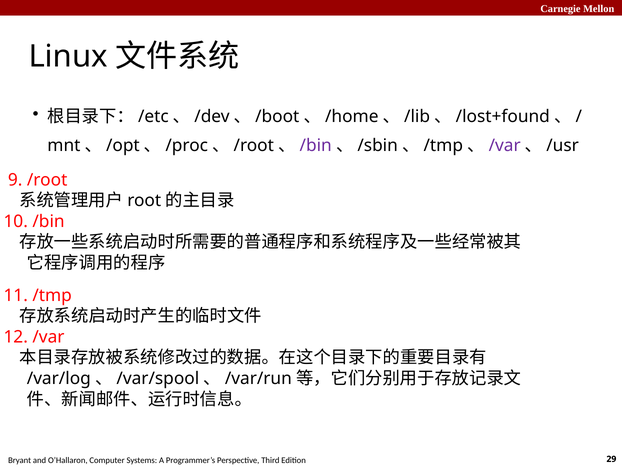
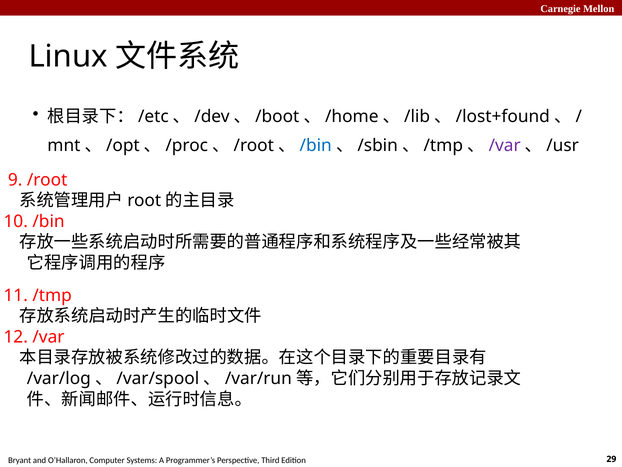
/bin at (316, 146) colour: purple -> blue
